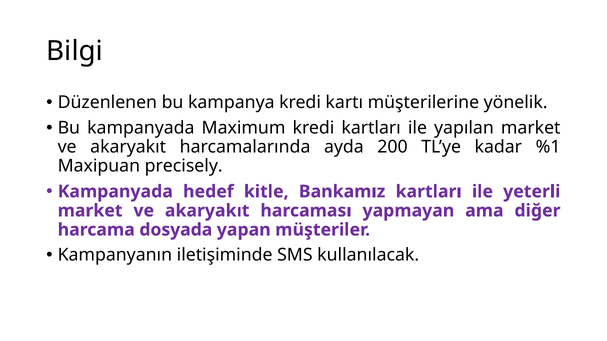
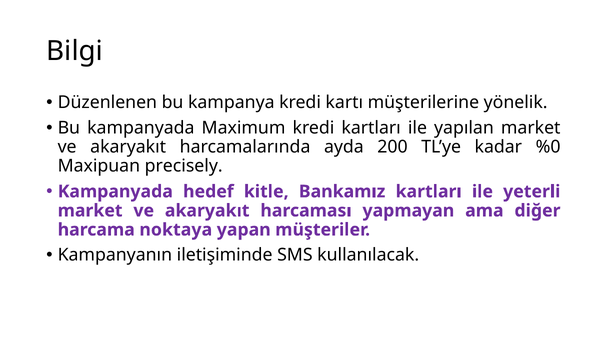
%1: %1 -> %0
dosyada: dosyada -> noktaya
